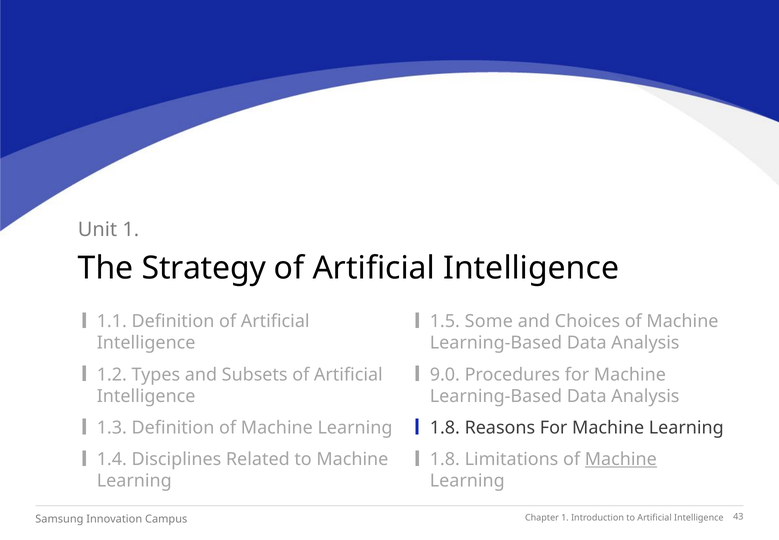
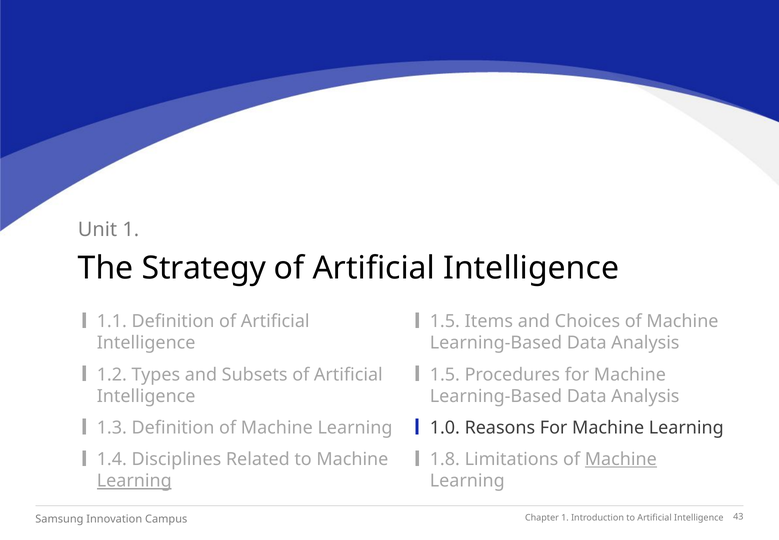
Some: Some -> Items
9.0 at (445, 374): 9.0 -> 1.5
1.8 at (445, 427): 1.8 -> 1.0
Learning at (134, 481) underline: none -> present
